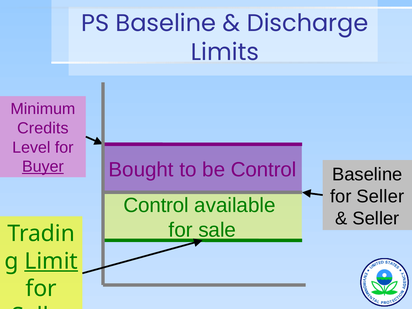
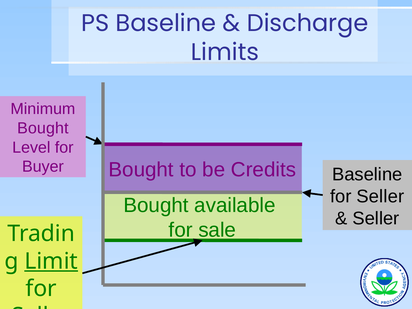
Credits at (43, 128): Credits -> Bought
Buyer underline: present -> none
be Control: Control -> Credits
Control at (156, 205): Control -> Bought
